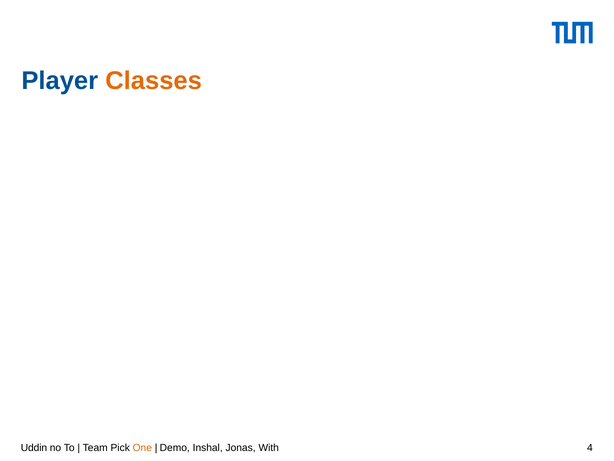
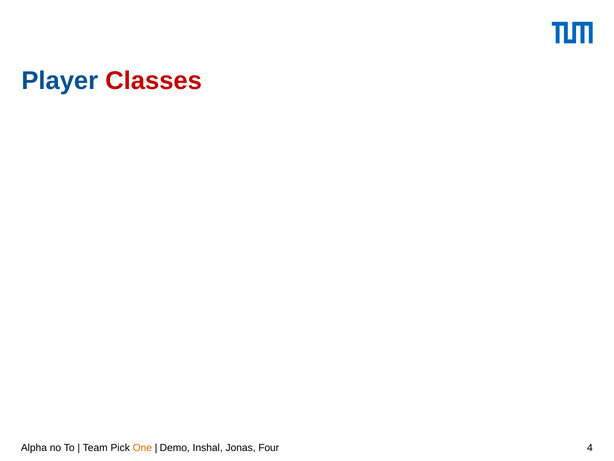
Classes colour: orange -> red
Uddin: Uddin -> Alpha
With: With -> Four
